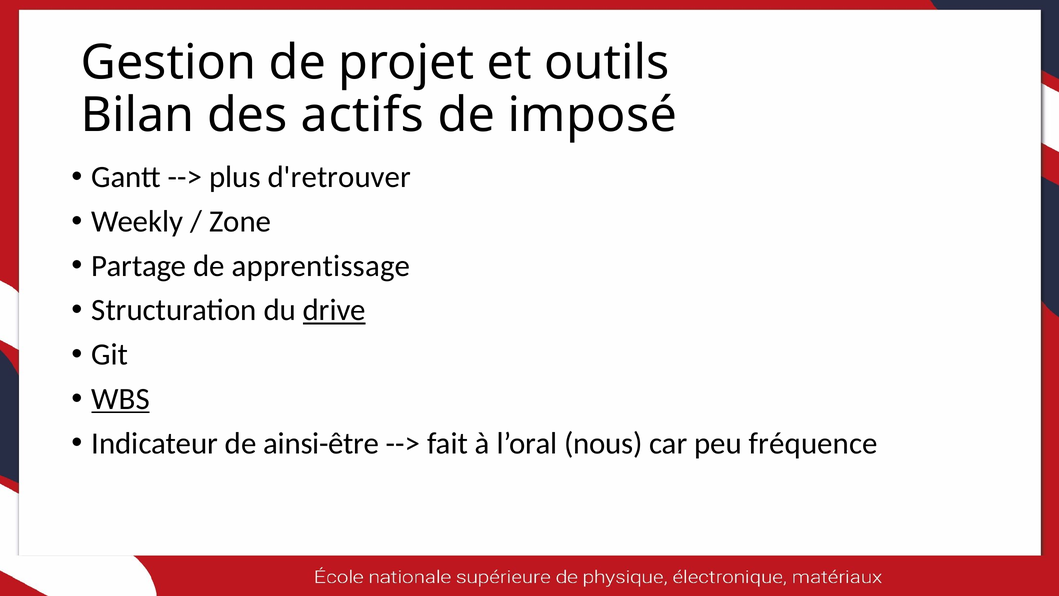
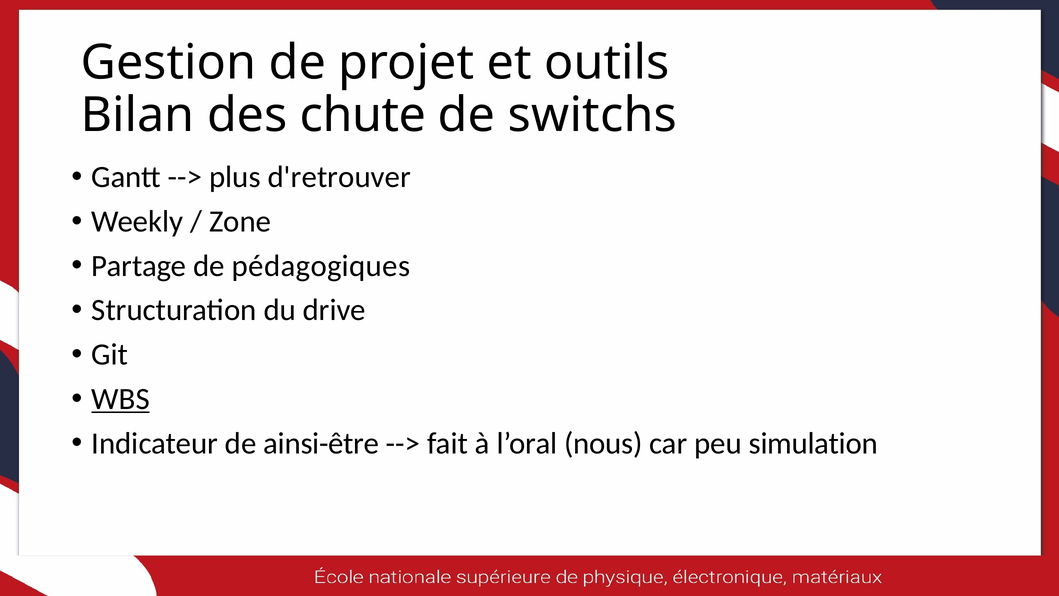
actifs: actifs -> chute
imposé: imposé -> switchs
apprentissage: apprentissage -> pédagogiques
drive underline: present -> none
fréquence: fréquence -> simulation
